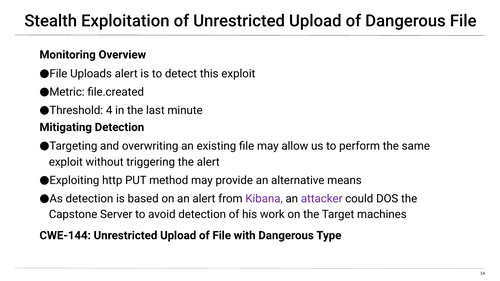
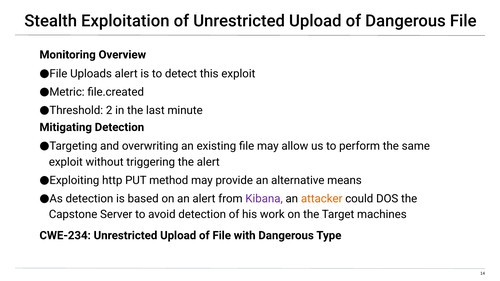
4: 4 -> 2
attacker colour: purple -> orange
CWE-144: CWE-144 -> CWE-234
